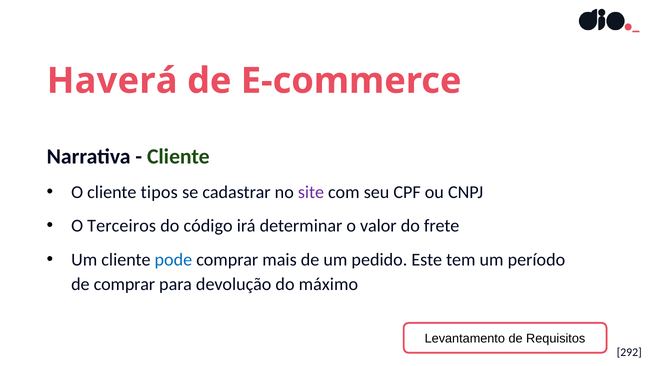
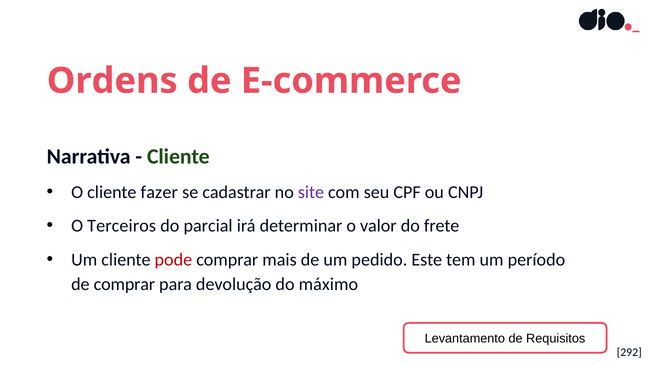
Haverá: Haverá -> Ordens
tipos: tipos -> fazer
código: código -> parcial
pode colour: blue -> red
